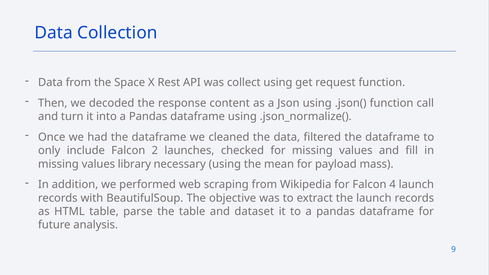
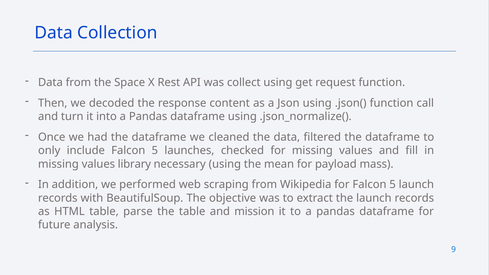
include Falcon 2: 2 -> 5
for Falcon 4: 4 -> 5
dataset: dataset -> mission
